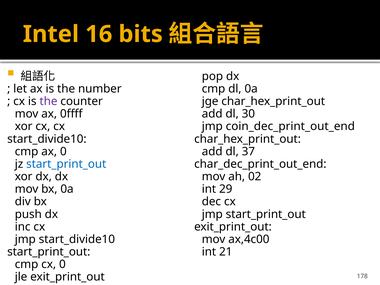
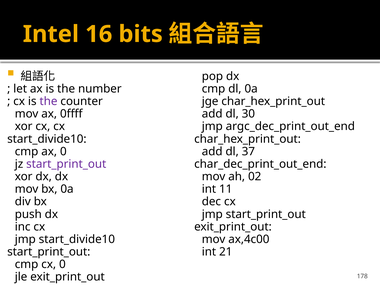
coin_dec_print_out_end: coin_dec_print_out_end -> argc_dec_print_out_end
start_print_out at (66, 164) colour: blue -> purple
29: 29 -> 11
